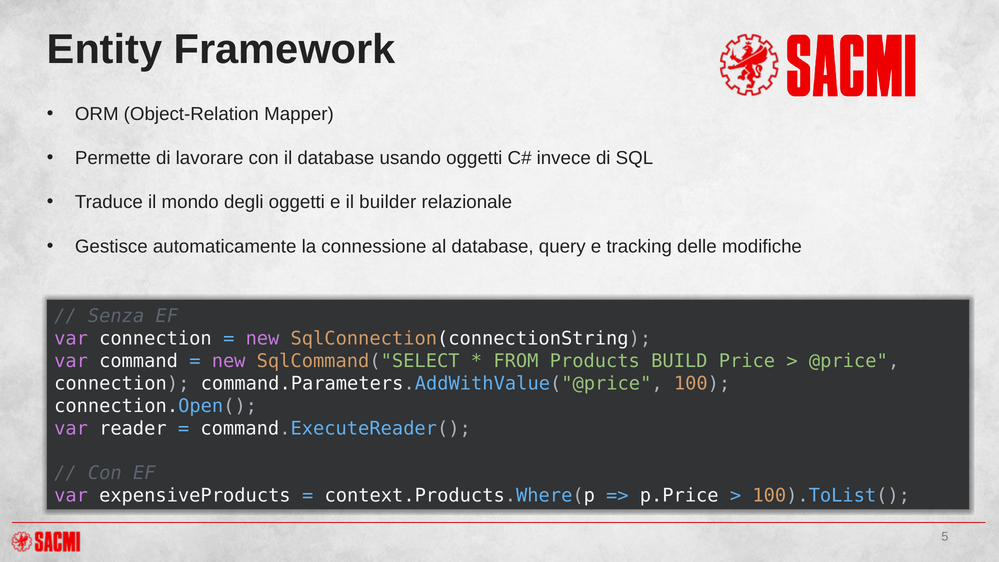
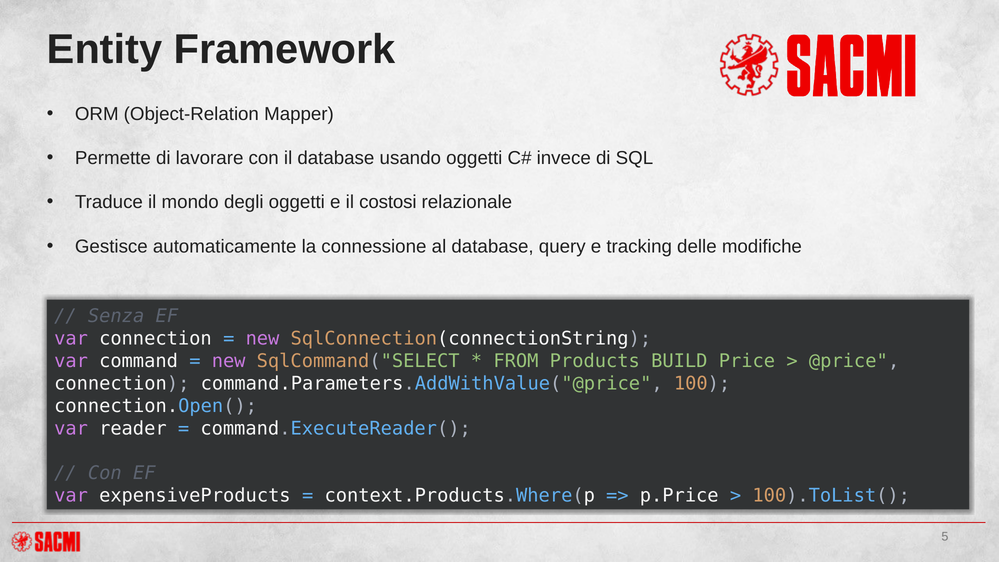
builder: builder -> costosi
